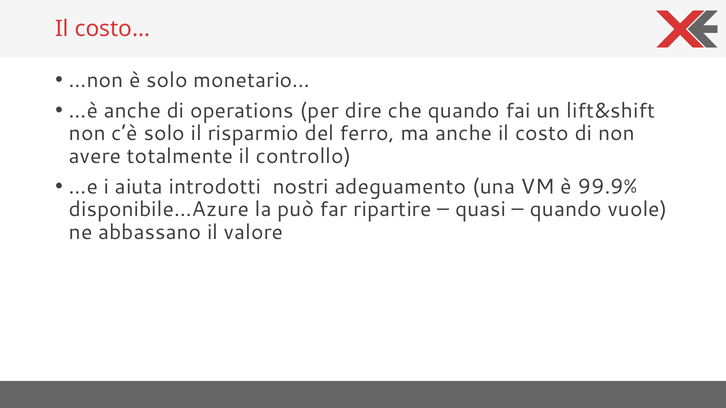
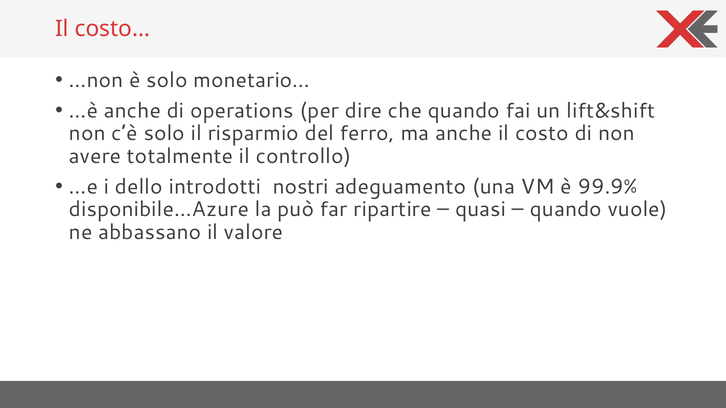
aiuta: aiuta -> dello
